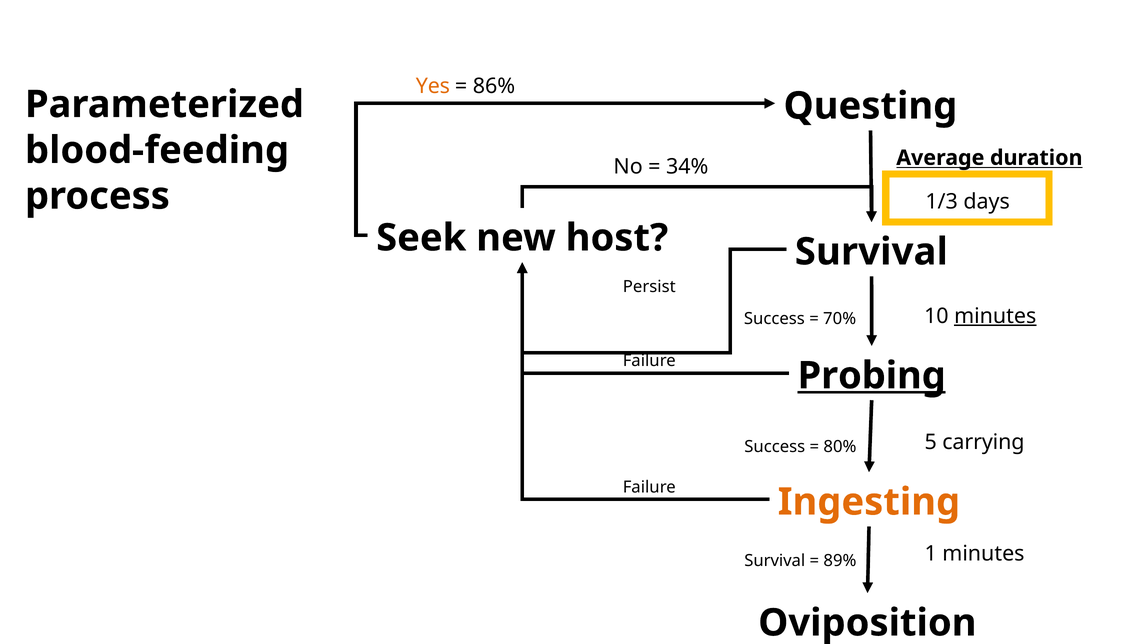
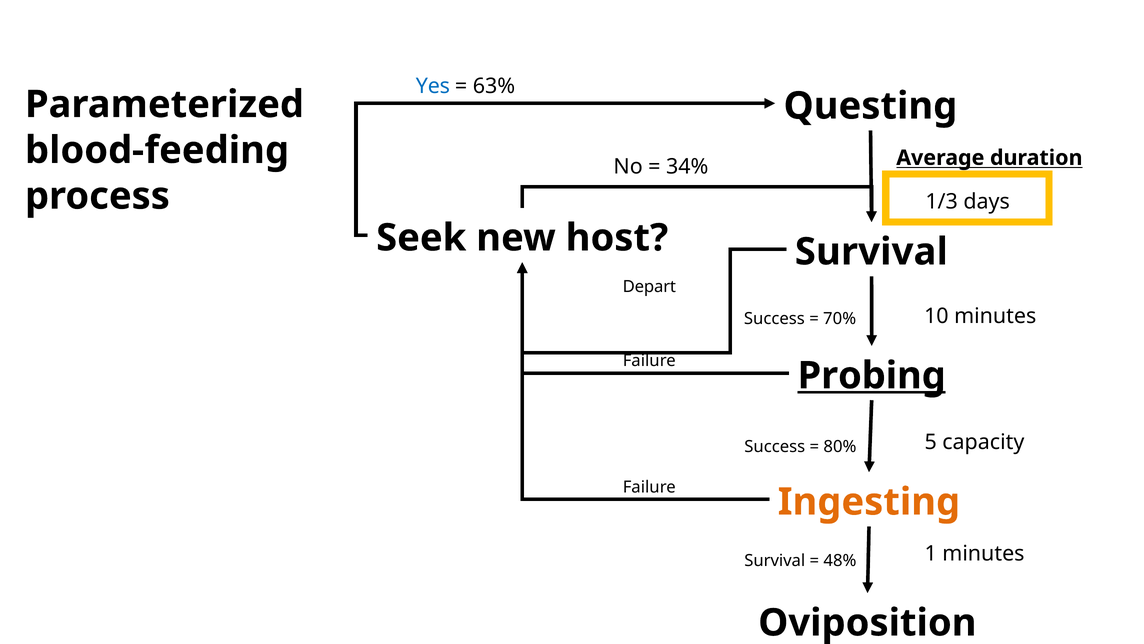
Yes colour: orange -> blue
86%: 86% -> 63%
Persist: Persist -> Depart
minutes at (995, 316) underline: present -> none
carrying: carrying -> capacity
89%: 89% -> 48%
